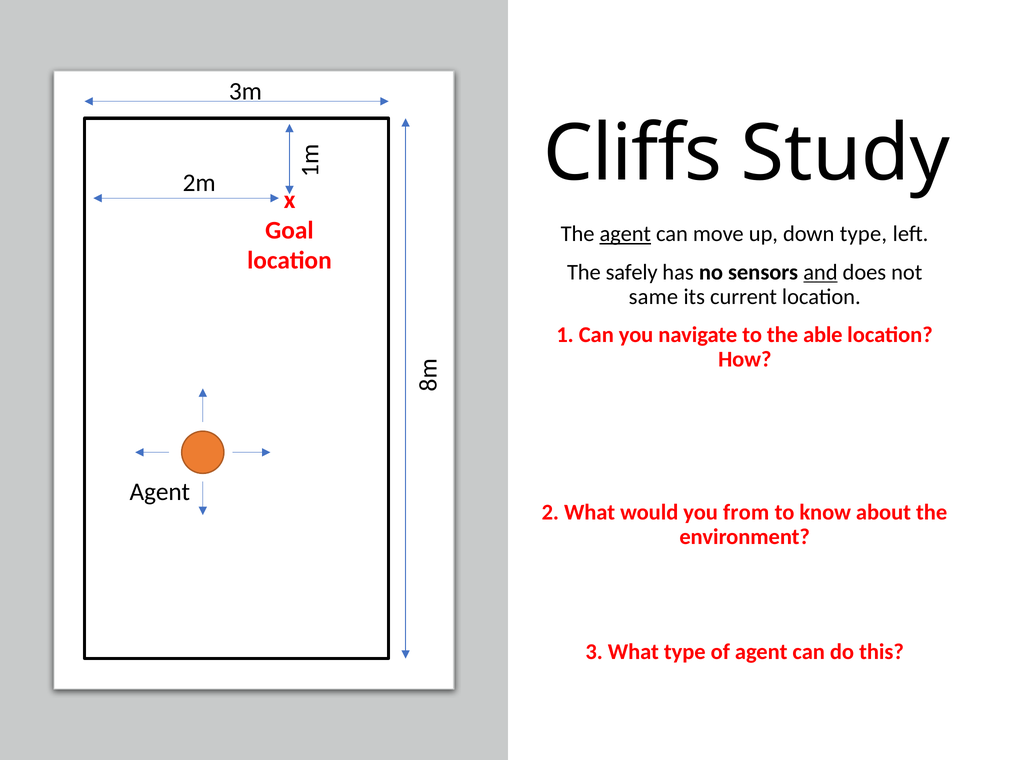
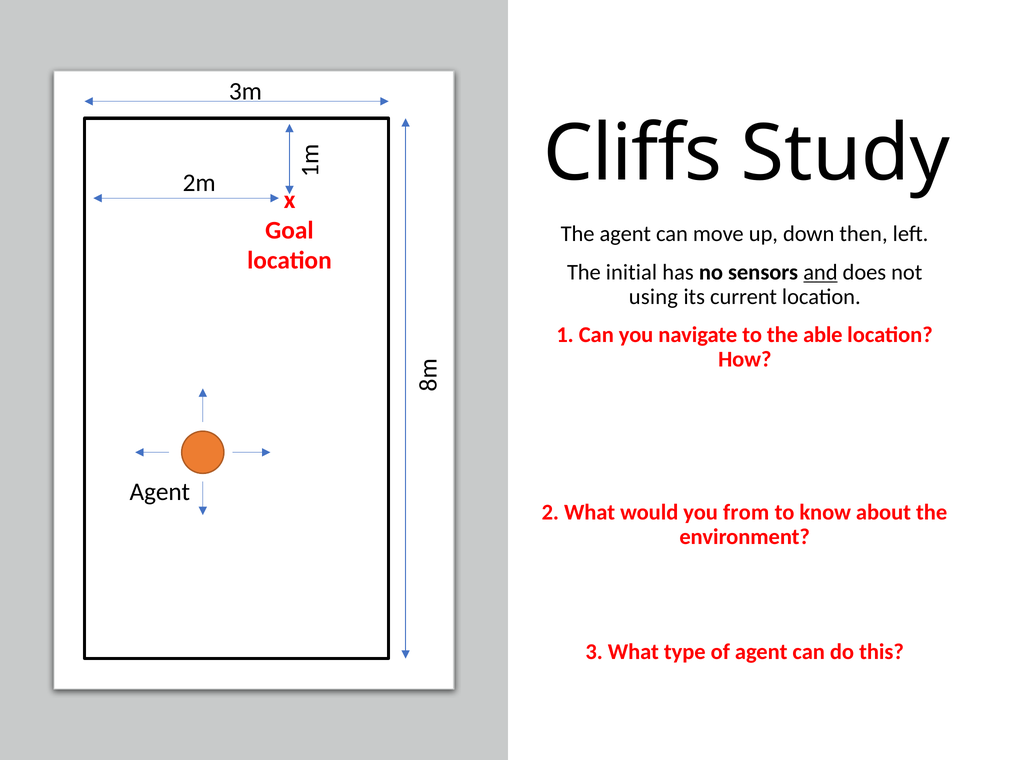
agent at (625, 234) underline: present -> none
down type: type -> then
safely: safely -> initial
same: same -> using
